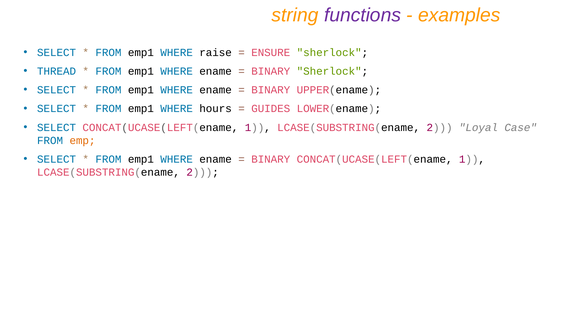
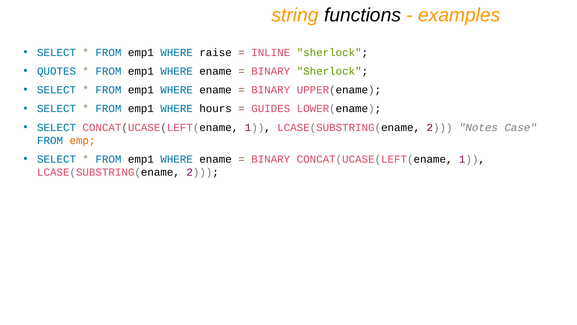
functions colour: purple -> black
ENSURE: ENSURE -> INLINE
THREAD: THREAD -> QUOTES
Loyal: Loyal -> Notes
